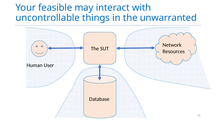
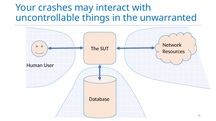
feasible: feasible -> crashes
